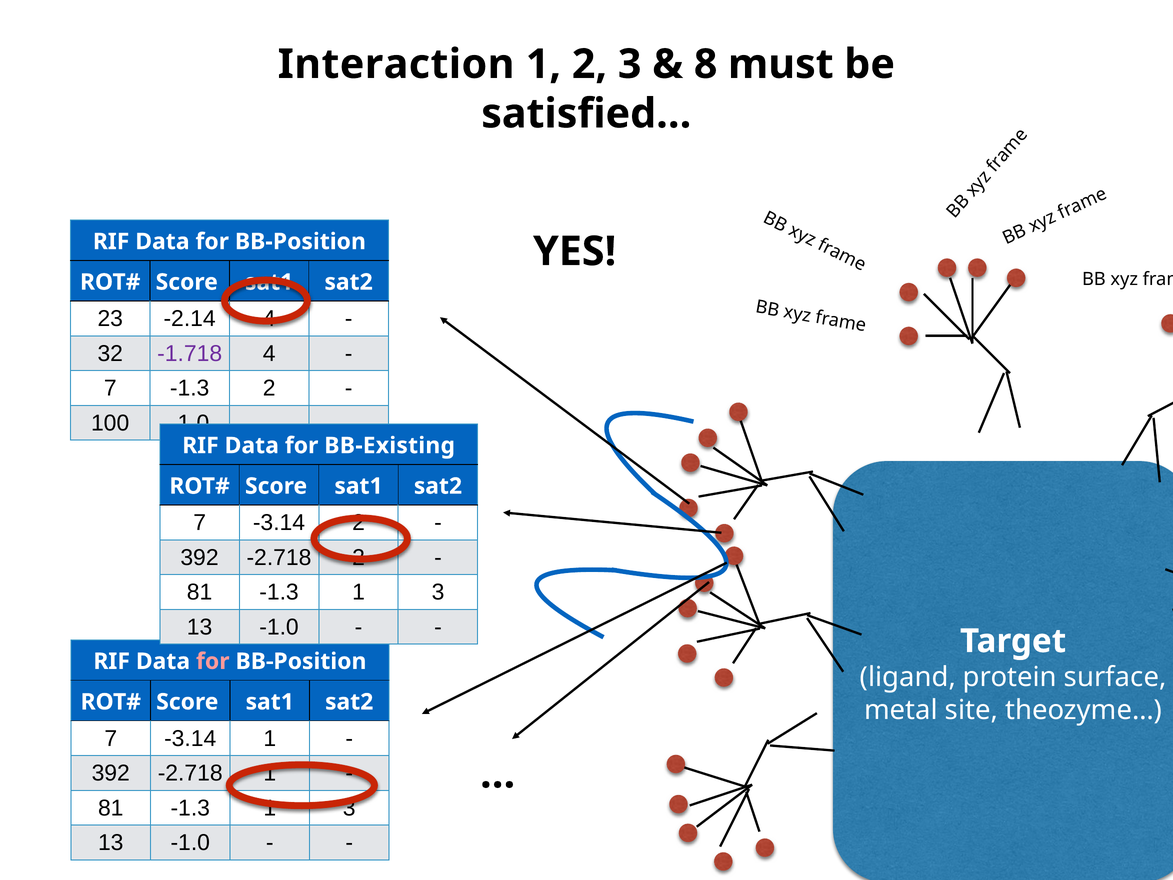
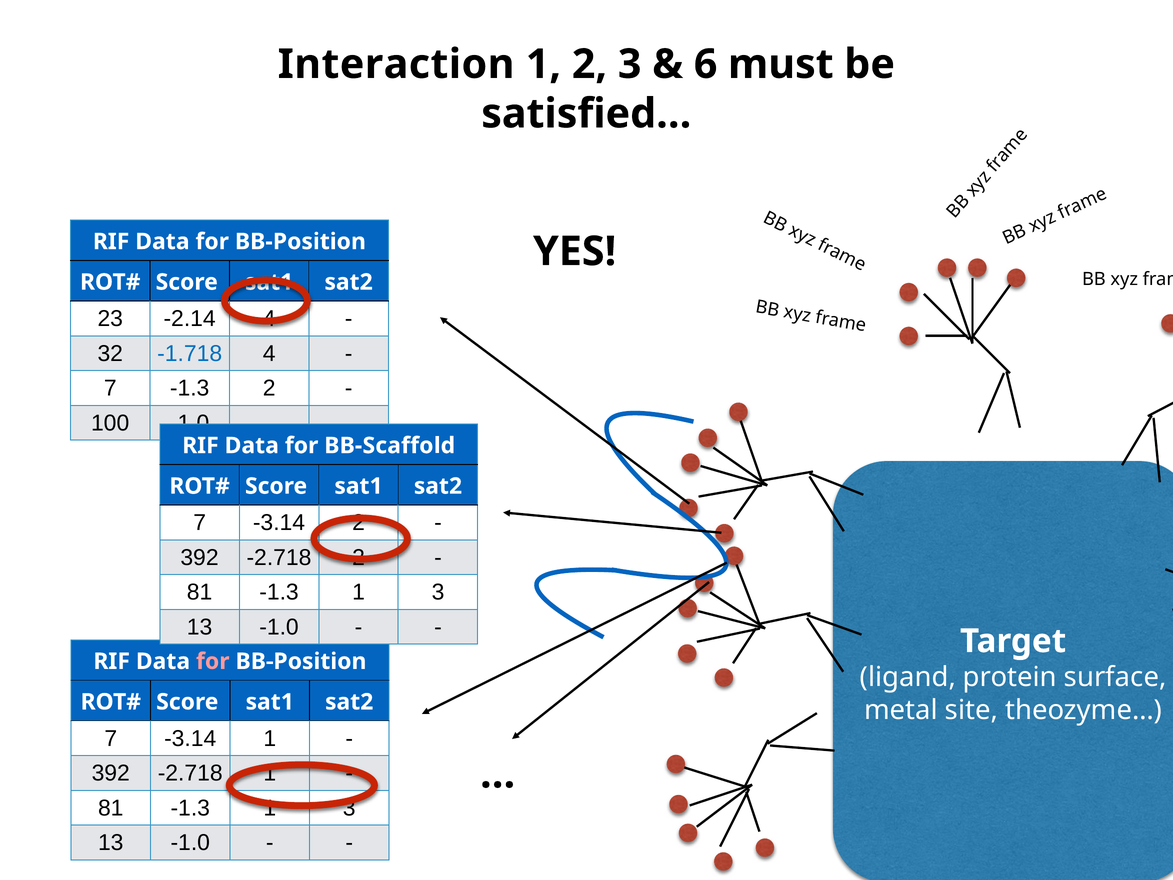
8: 8 -> 6
-1.718 colour: purple -> blue
BB-Existing: BB-Existing -> BB-Scaffold
